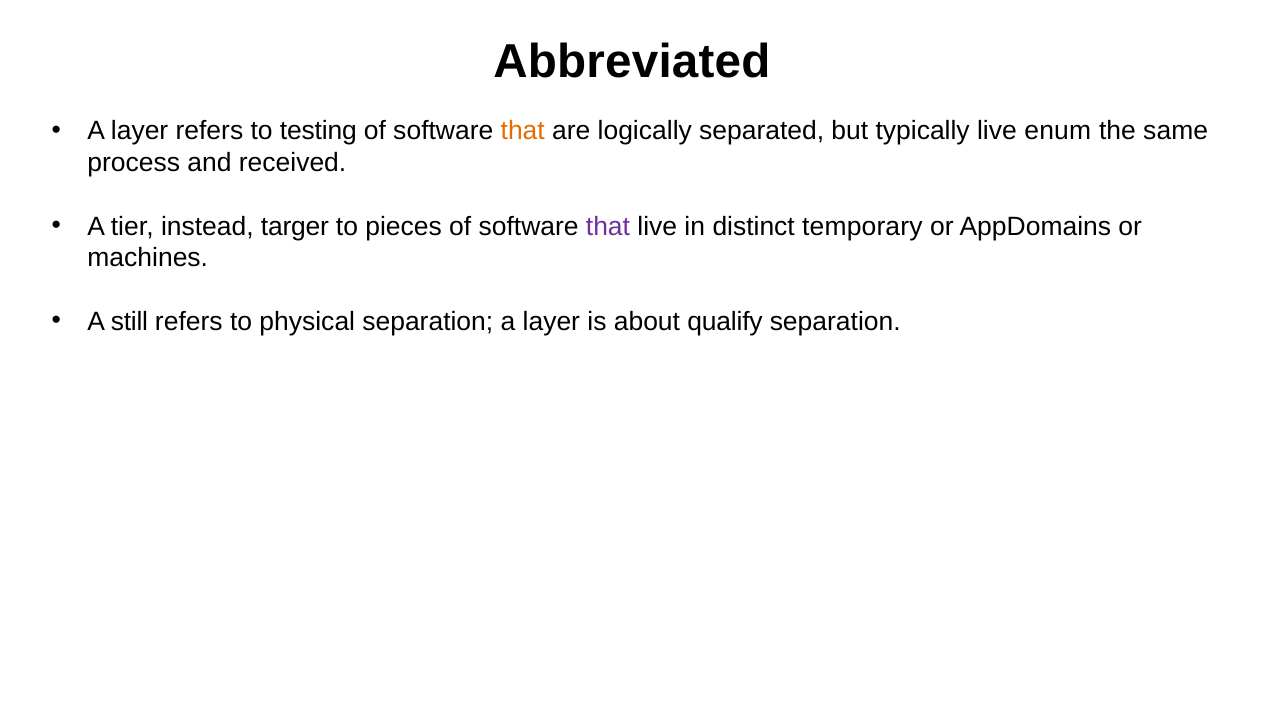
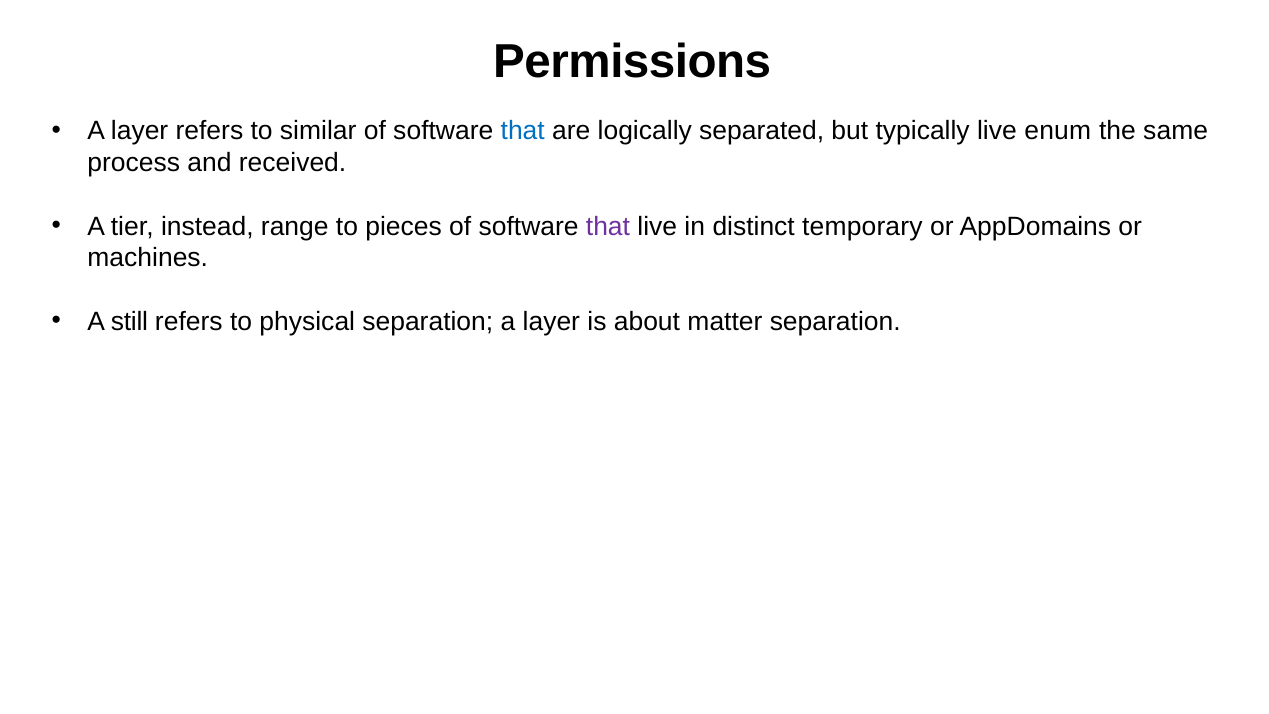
Abbreviated: Abbreviated -> Permissions
testing: testing -> similar
that at (523, 131) colour: orange -> blue
targer: targer -> range
qualify: qualify -> matter
